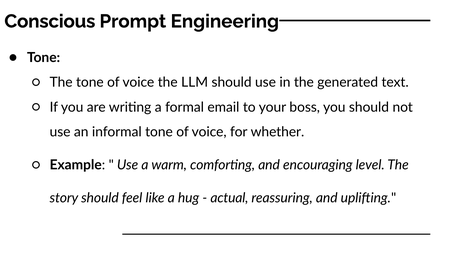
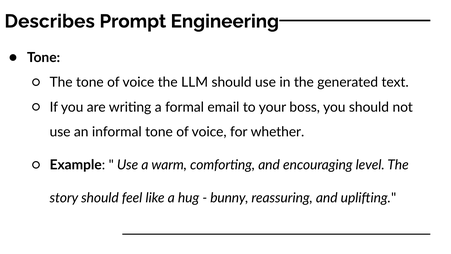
Conscious: Conscious -> Describes
actual: actual -> bunny
